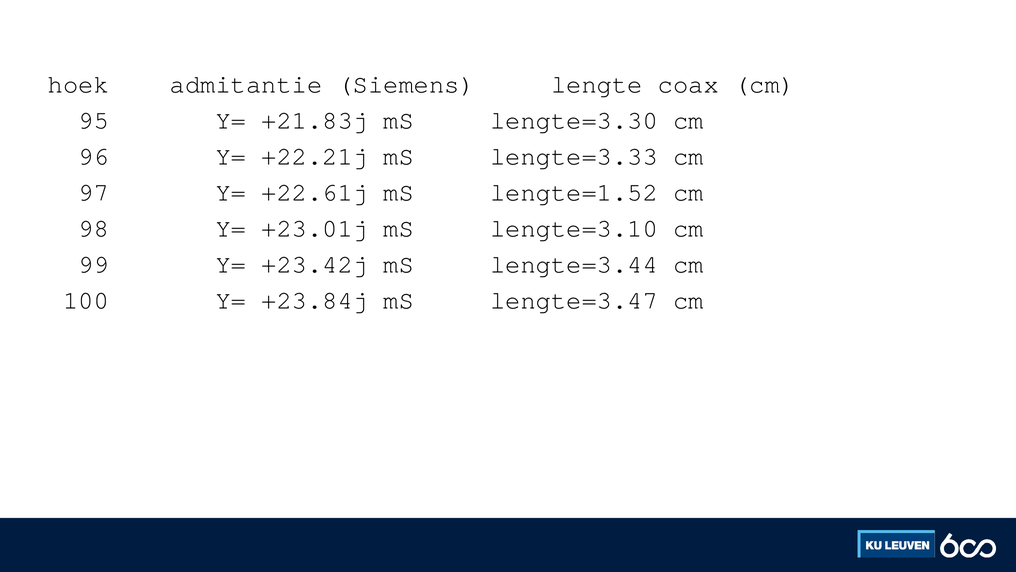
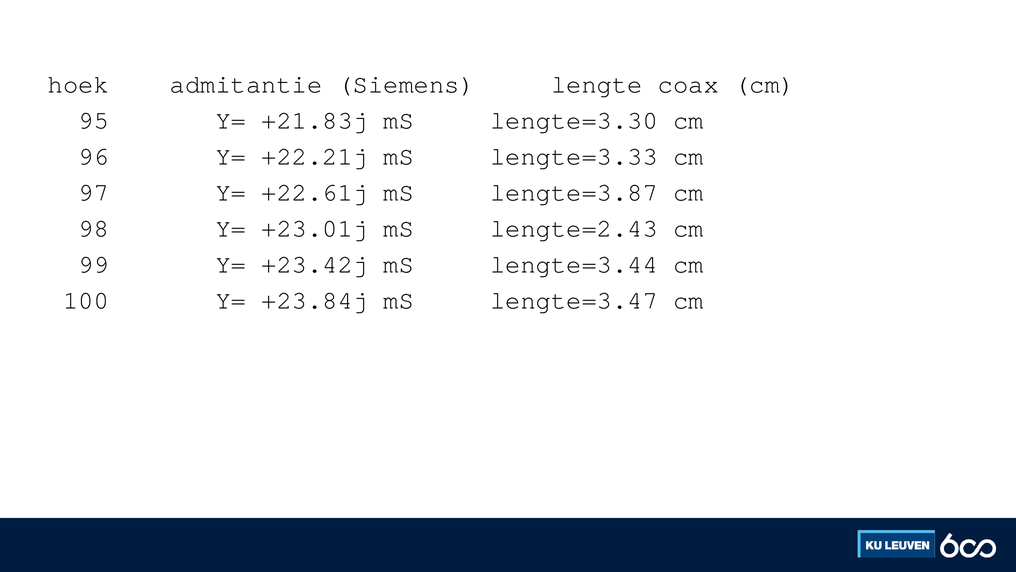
lengte=1.52: lengte=1.52 -> lengte=3.87
lengte=3.10: lengte=3.10 -> lengte=2.43
